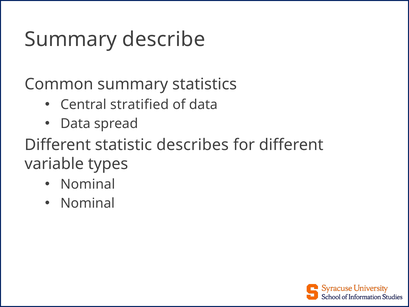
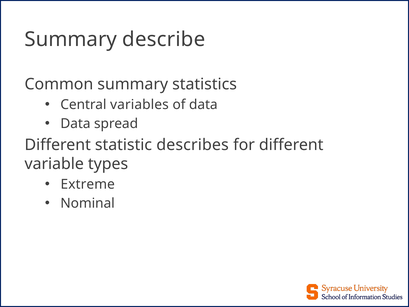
stratified: stratified -> variables
Nominal at (88, 184): Nominal -> Extreme
